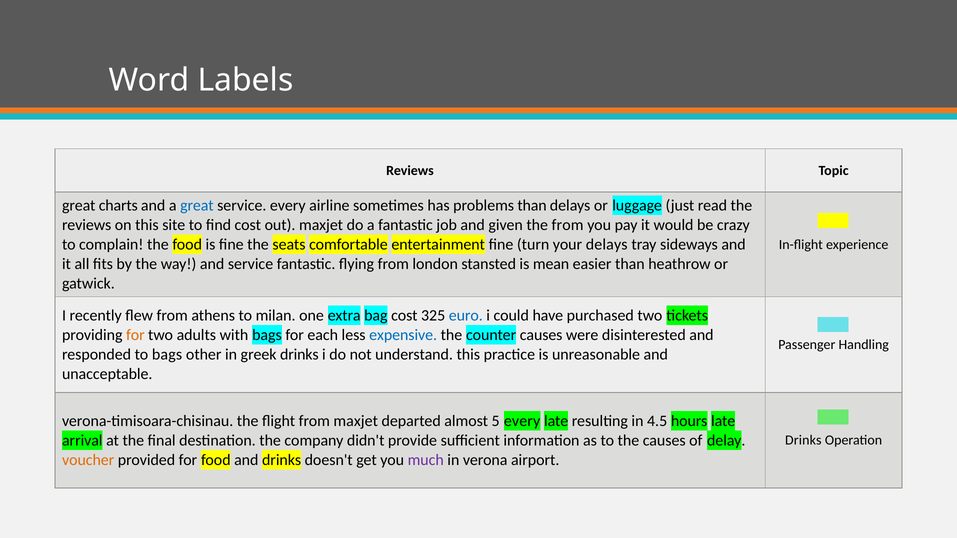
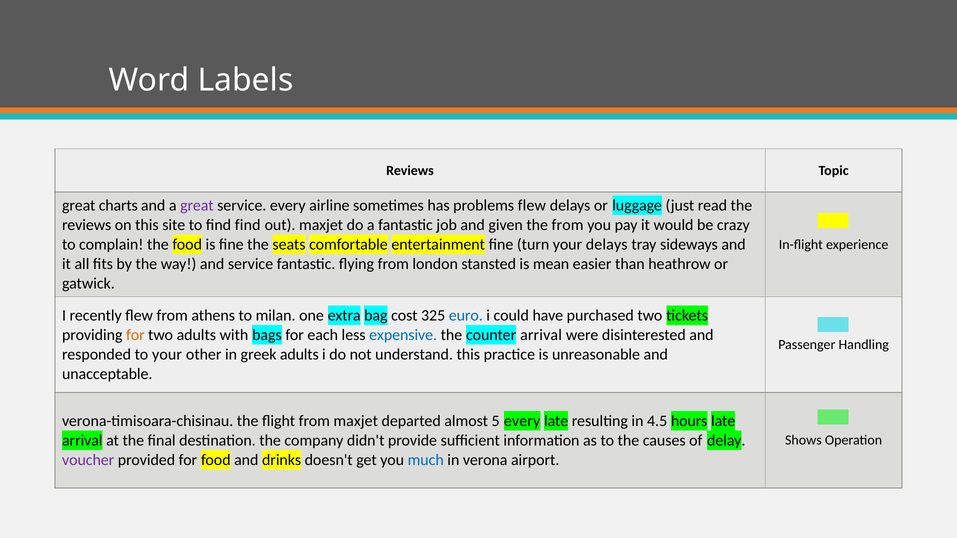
great at (197, 206) colour: blue -> purple
problems than: than -> flew
find cost: cost -> find
counter causes: causes -> arrival
to bags: bags -> your
greek drinks: drinks -> adults
Drinks at (803, 441): Drinks -> Shows
voucher colour: orange -> purple
much colour: purple -> blue
